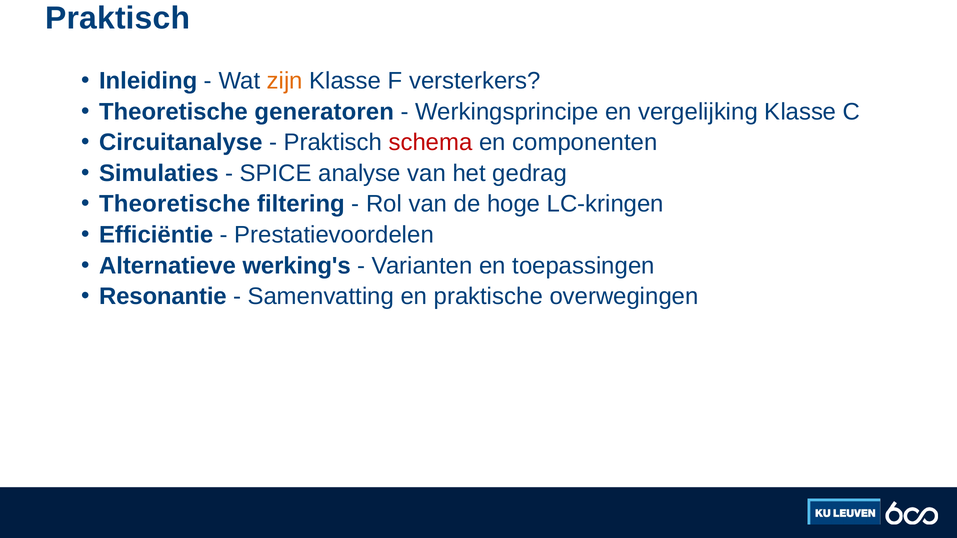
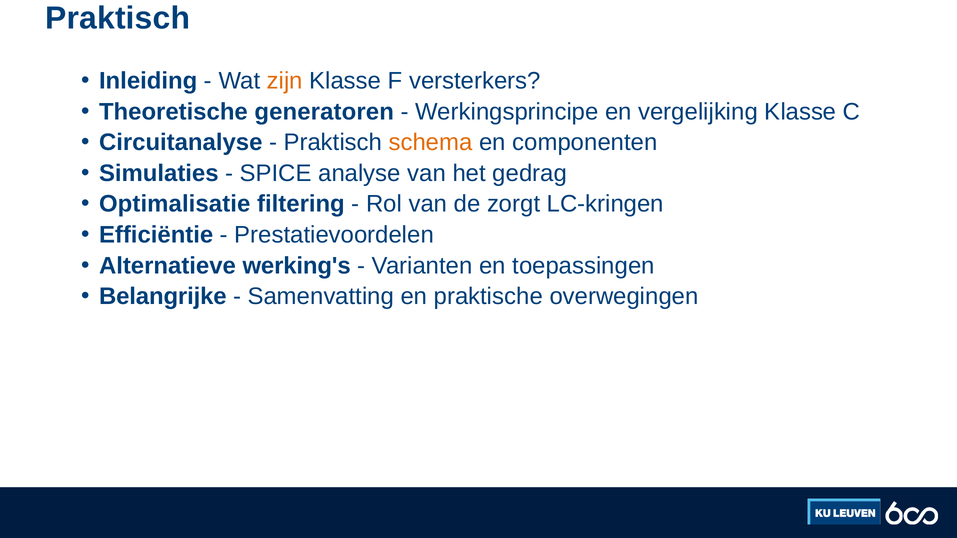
schema colour: red -> orange
Theoretische at (175, 204): Theoretische -> Optimalisatie
hoge: hoge -> zorgt
Resonantie: Resonantie -> Belangrijke
